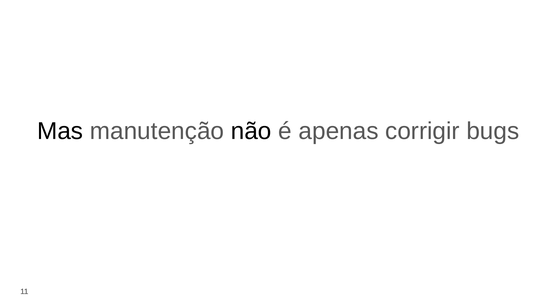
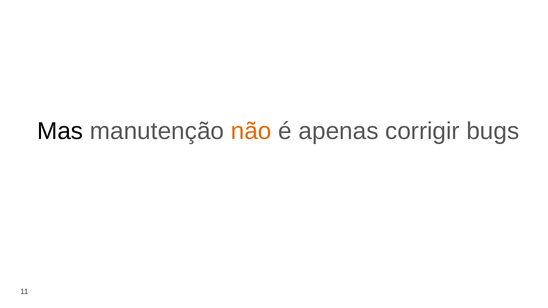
não colour: black -> orange
